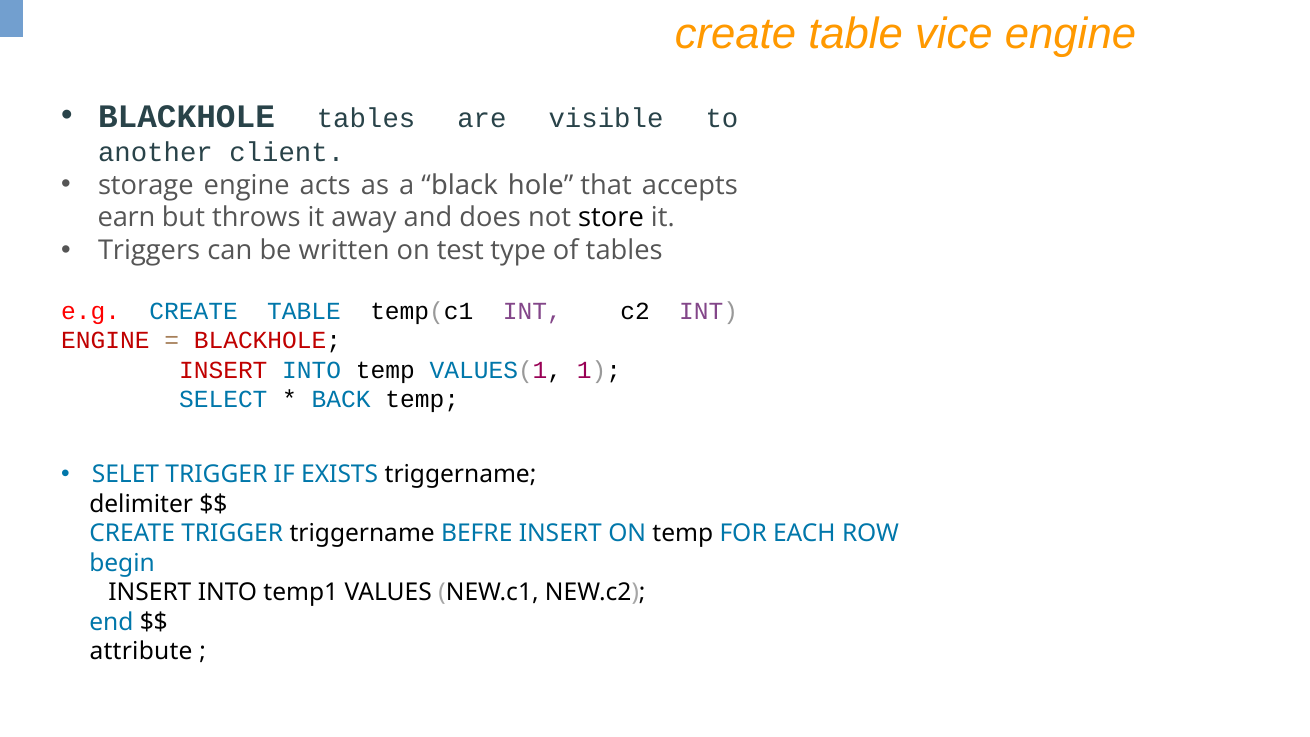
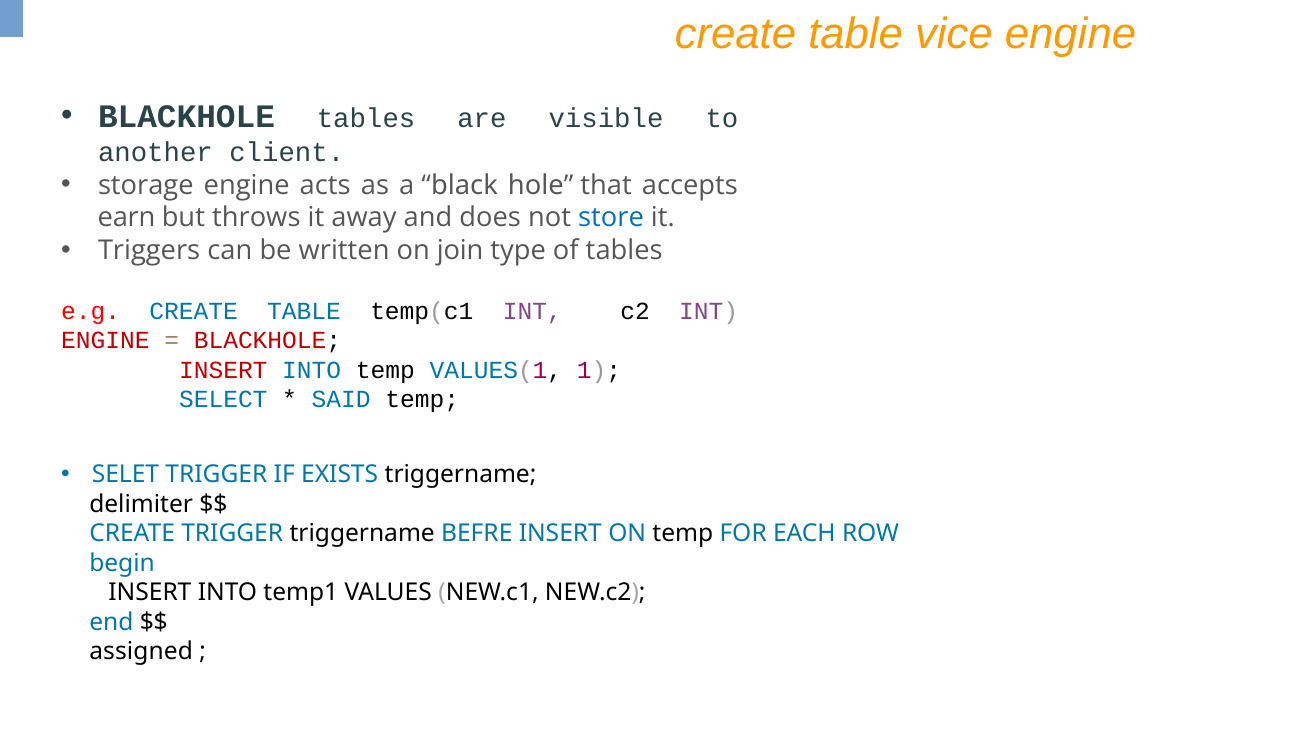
store colour: black -> blue
test: test -> join
BACK: BACK -> SAID
attribute: attribute -> assigned
